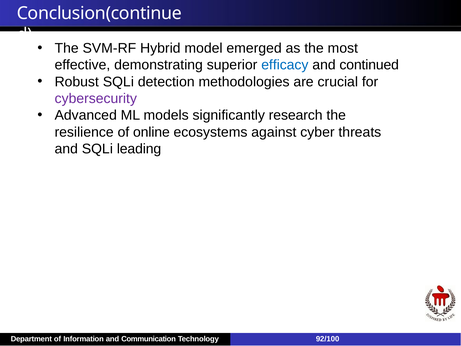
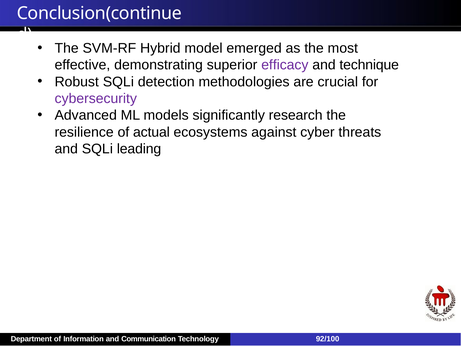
efficacy colour: blue -> purple
continued: continued -> technique
online: online -> actual
